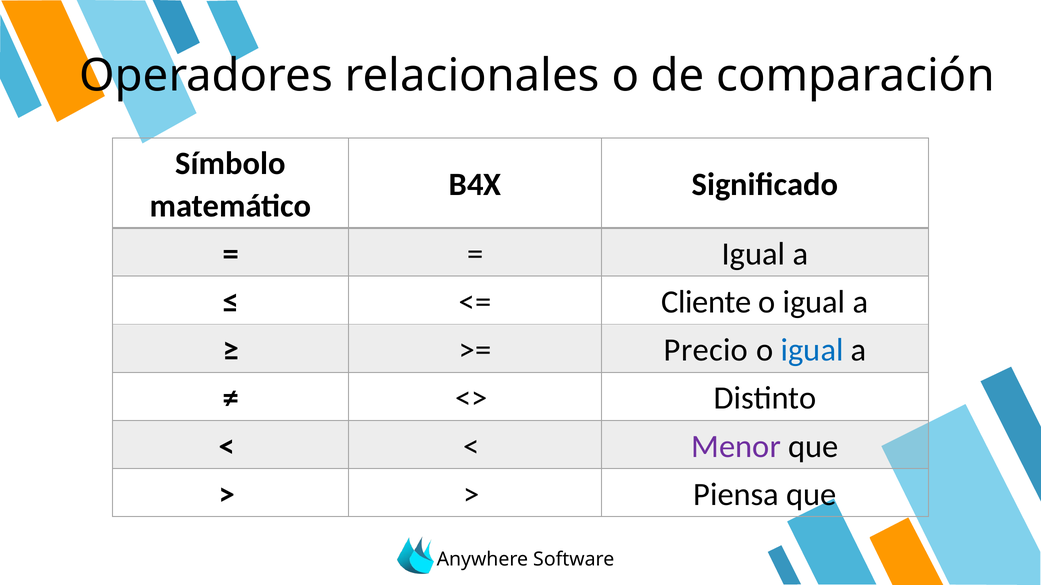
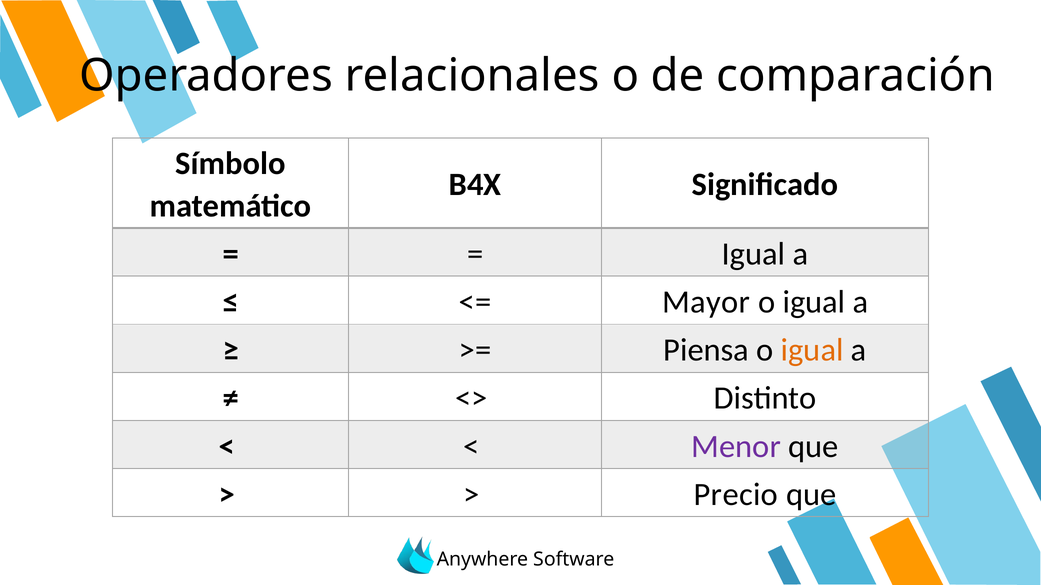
Cliente: Cliente -> Mayor
Precio: Precio -> Piensa
igual at (812, 350) colour: blue -> orange
Piensa: Piensa -> Precio
